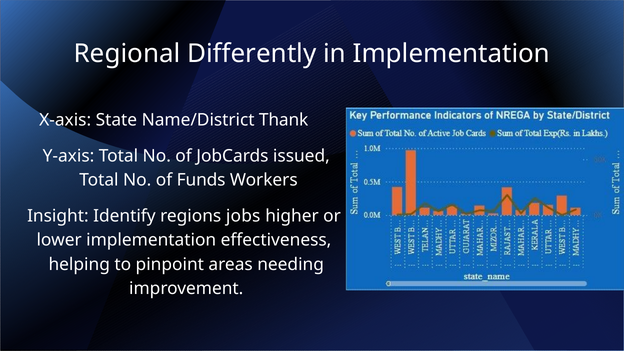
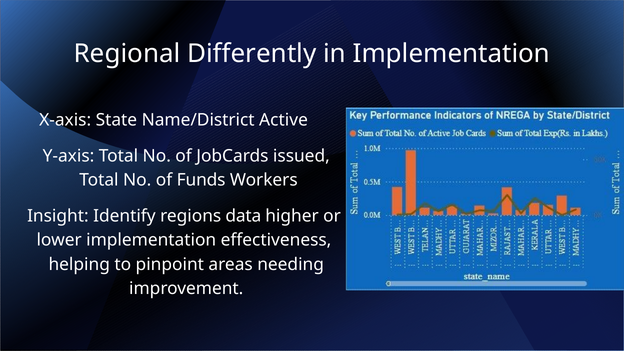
Thank: Thank -> Active
jobs: jobs -> data
